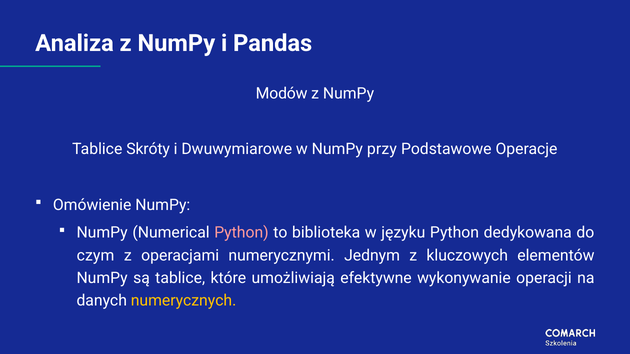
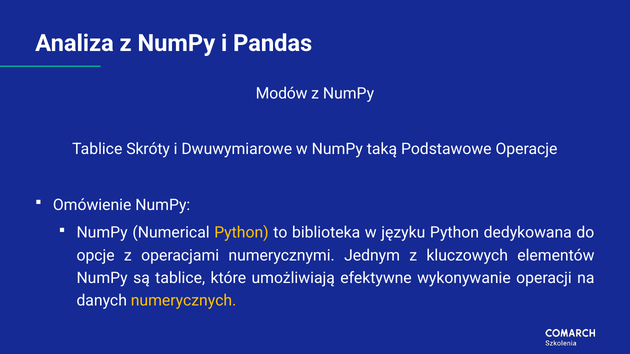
przy: przy -> taką
Python at (242, 233) colour: pink -> yellow
czym: czym -> opcje
